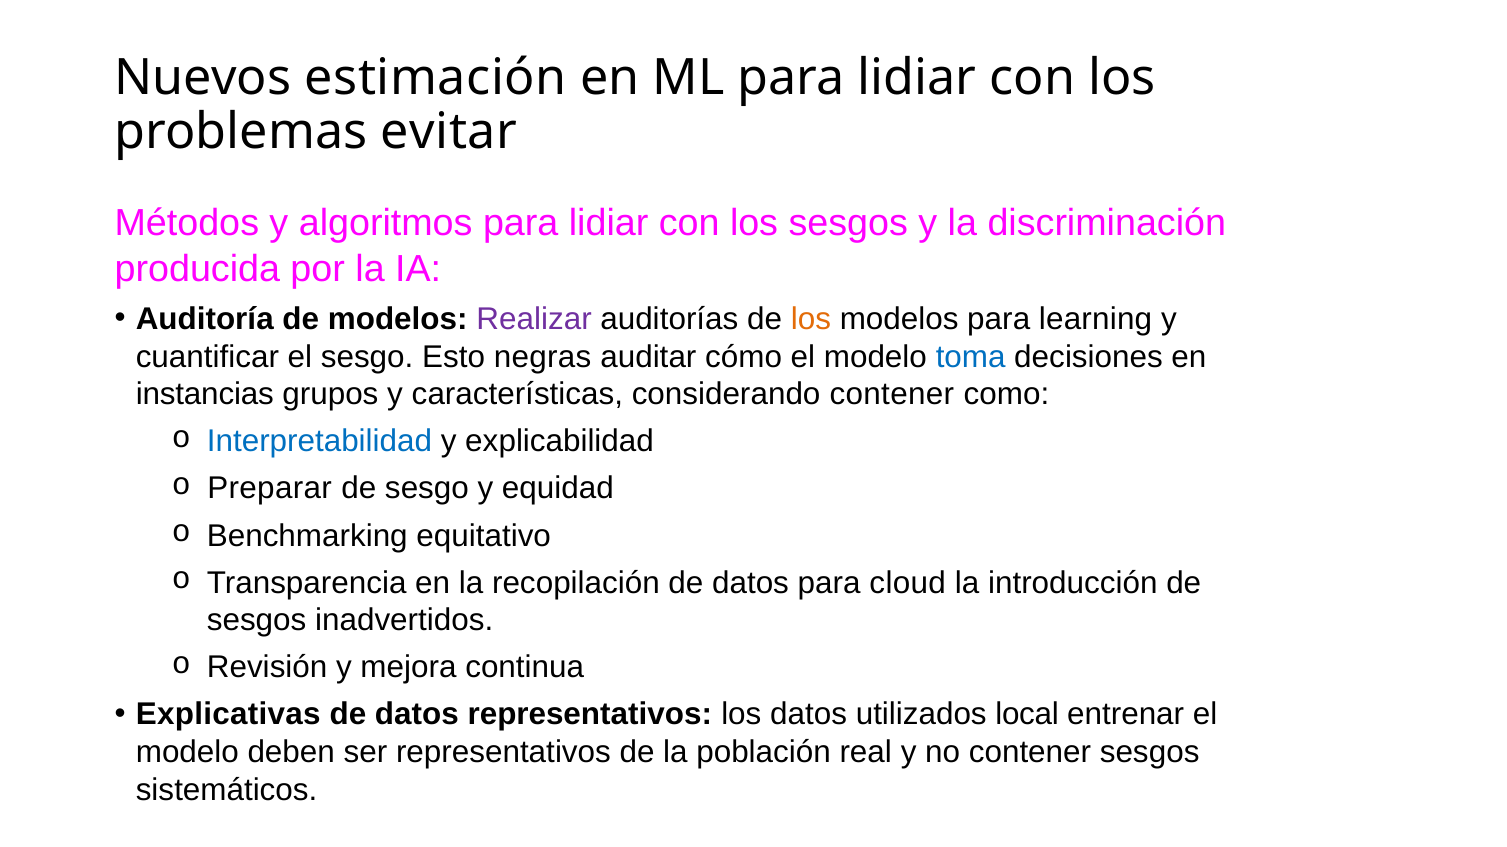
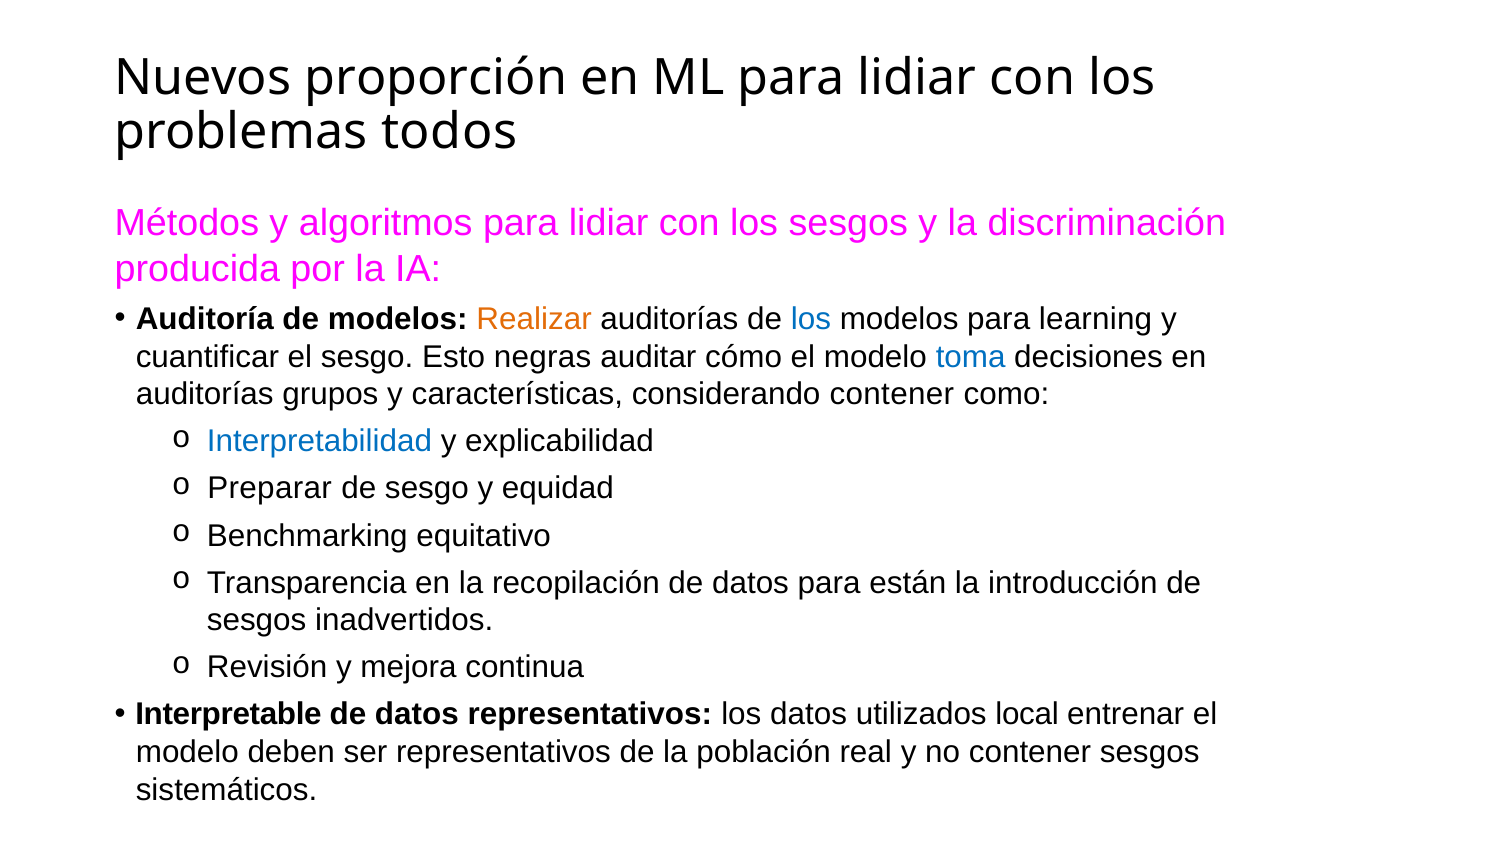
estimación: estimación -> proporción
evitar: evitar -> todos
Realizar colour: purple -> orange
los at (811, 319) colour: orange -> blue
instancias at (205, 395): instancias -> auditorías
cloud: cloud -> están
Explicativas: Explicativas -> Interpretable
